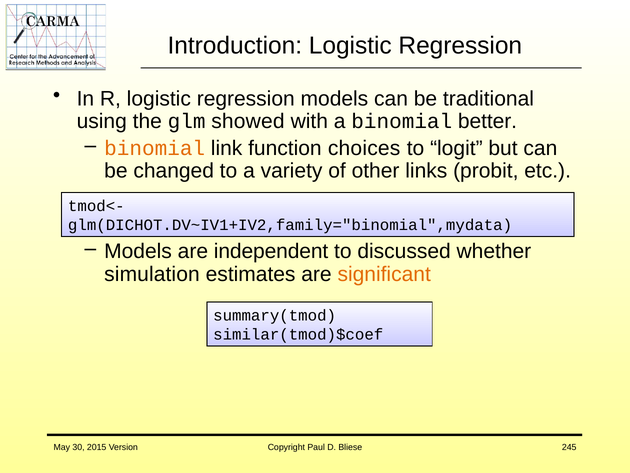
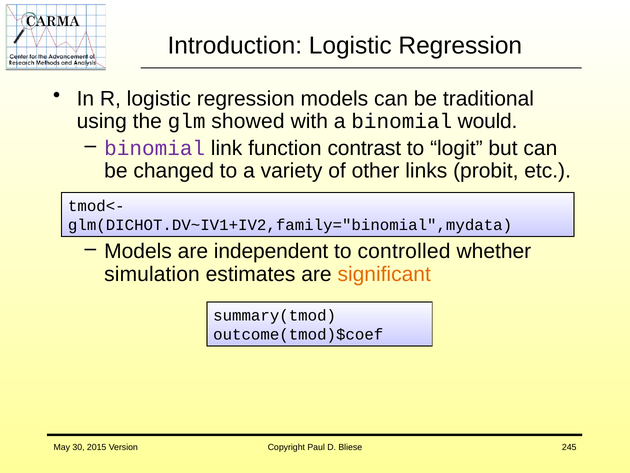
better: better -> would
binomial at (155, 148) colour: orange -> purple
choices: choices -> contrast
discussed: discussed -> controlled
similar(tmod)$coef: similar(tmod)$coef -> outcome(tmod)$coef
